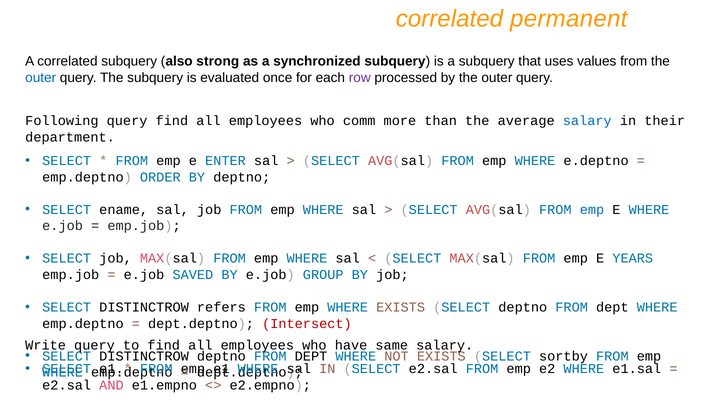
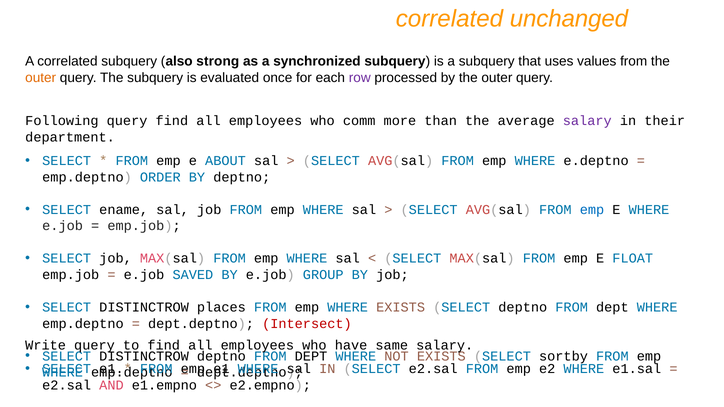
permanent: permanent -> unchanged
outer at (41, 78) colour: blue -> orange
salary at (587, 121) colour: blue -> purple
ENTER: ENTER -> ABOUT
YEARS: YEARS -> FLOAT
refers: refers -> places
